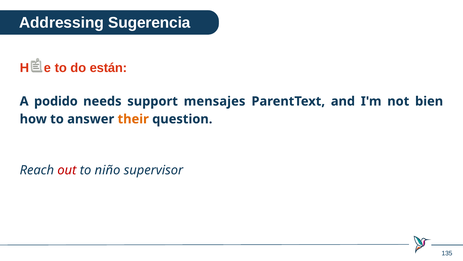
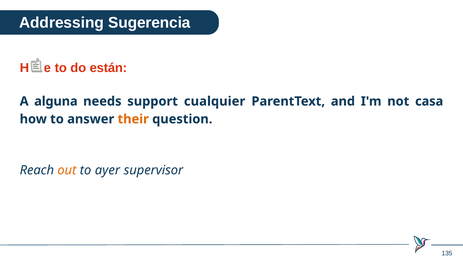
podido: podido -> alguna
mensajes: mensajes -> cualquier
bien: bien -> casa
out colour: red -> orange
niño: niño -> ayer
